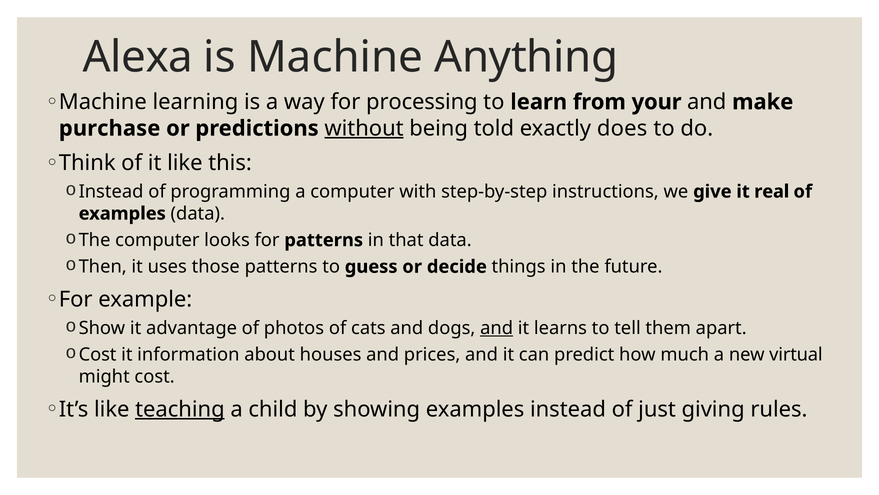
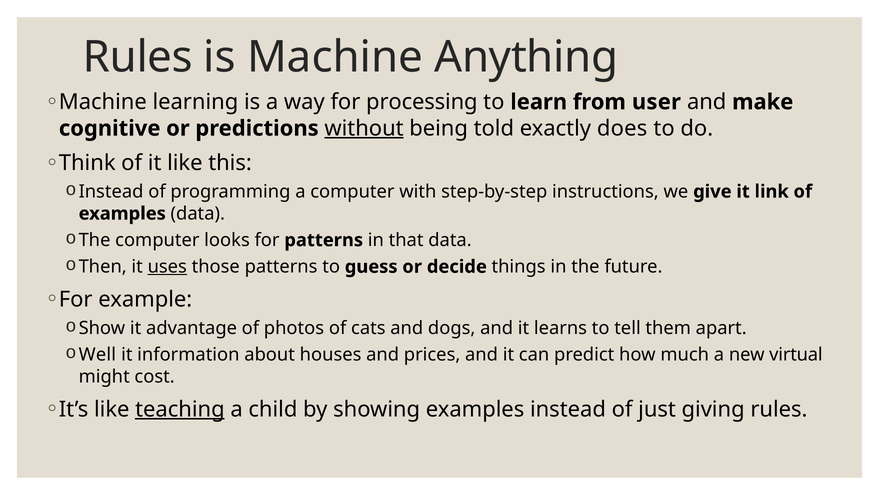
Alexa at (138, 57): Alexa -> Rules
your: your -> user
purchase: purchase -> cognitive
real: real -> link
uses underline: none -> present
and at (497, 328) underline: present -> none
Cost at (98, 354): Cost -> Well
